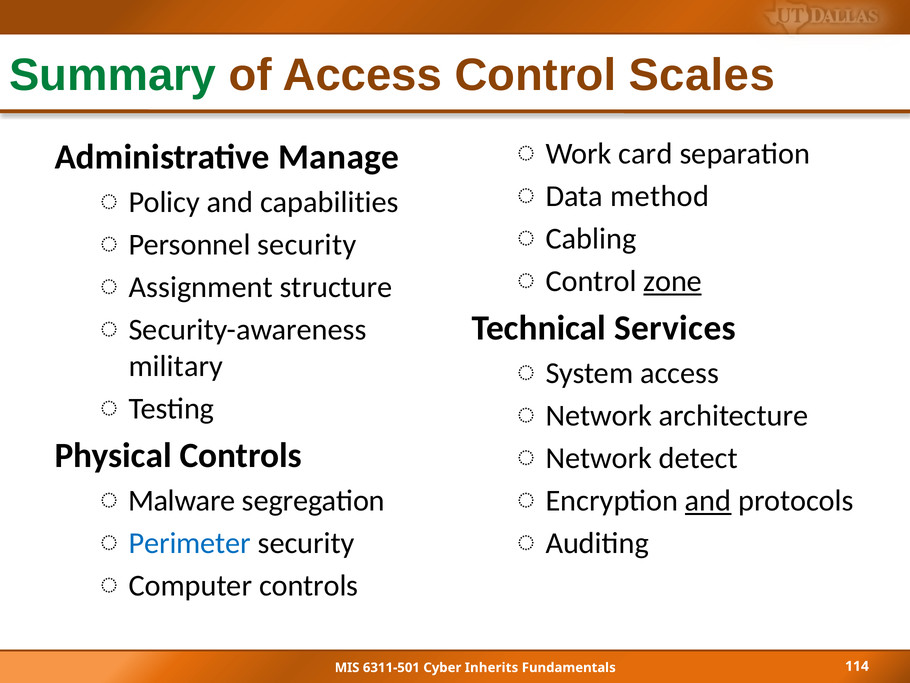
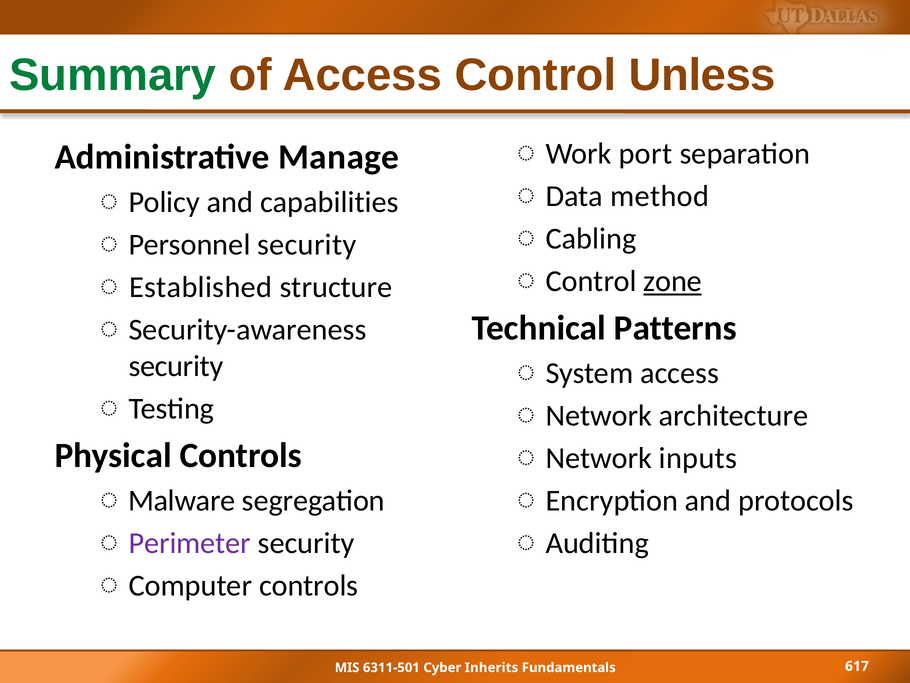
Scales: Scales -> Unless
card: card -> port
Assignment: Assignment -> Established
Services: Services -> Patterns
military at (176, 366): military -> security
detect: detect -> inputs
and at (708, 500) underline: present -> none
Perimeter colour: blue -> purple
114: 114 -> 617
